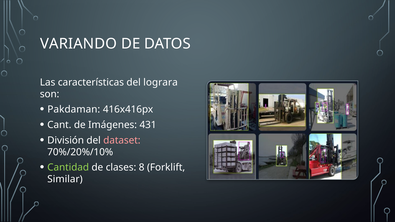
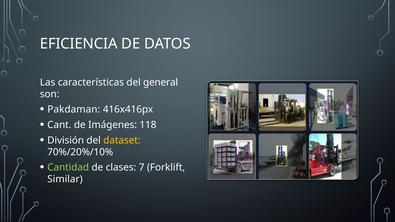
VARIANDO: VARIANDO -> EFICIENCIA
lograra: lograra -> general
431: 431 -> 118
dataset colour: pink -> yellow
8: 8 -> 7
